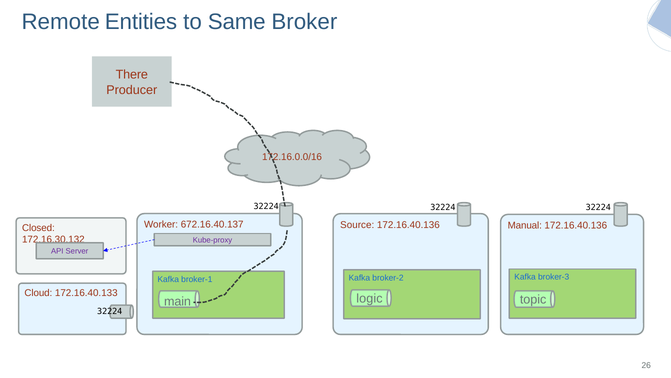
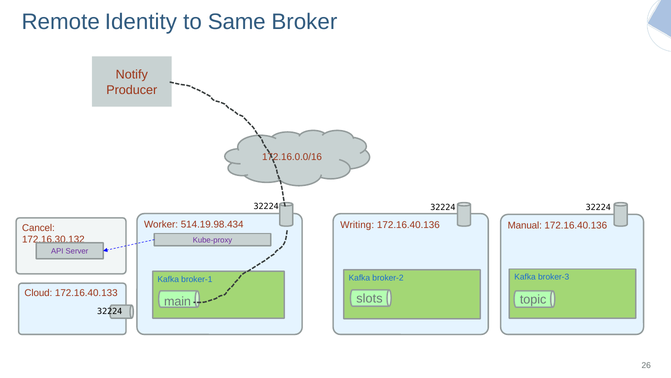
Entities: Entities -> Identity
There: There -> Notify
672.16.40.137: 672.16.40.137 -> 514.19.98.434
Source: Source -> Writing
Closed: Closed -> Cancel
logic: logic -> slots
